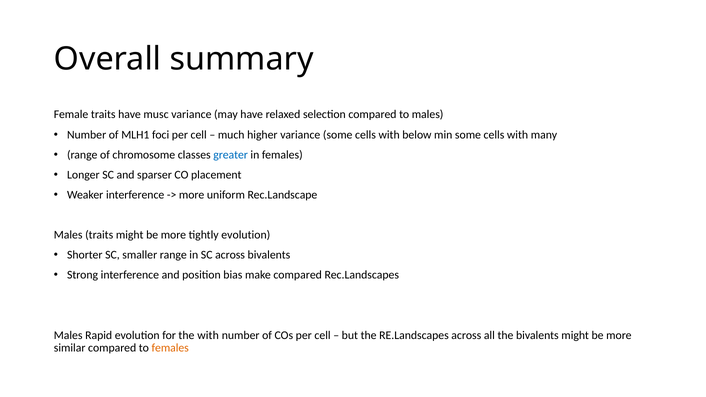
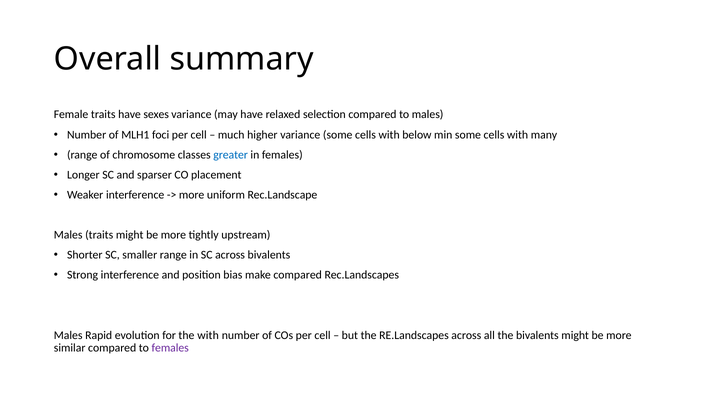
musc: musc -> sexes
tightly evolution: evolution -> upstream
females at (170, 348) colour: orange -> purple
